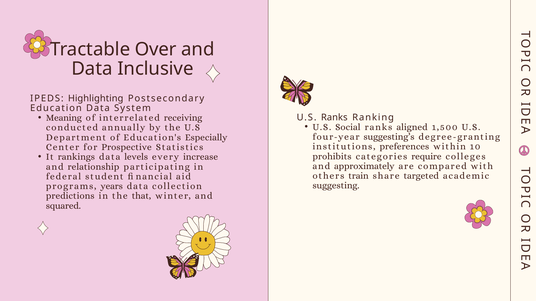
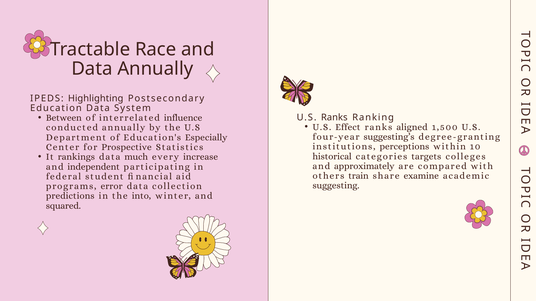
Over: Over -> Race
Data Inclusive: Inclusive -> Annually
Meaning: Meaning -> Between
receiving: receiving -> influence
Social: Social -> Effect
preferences: preferences -> perceptions
levels: levels -> much
prohibits: prohibits -> historical
require: require -> targets
relationship: relationship -> independent
targeted: targeted -> examine
years: years -> error
that: that -> into
